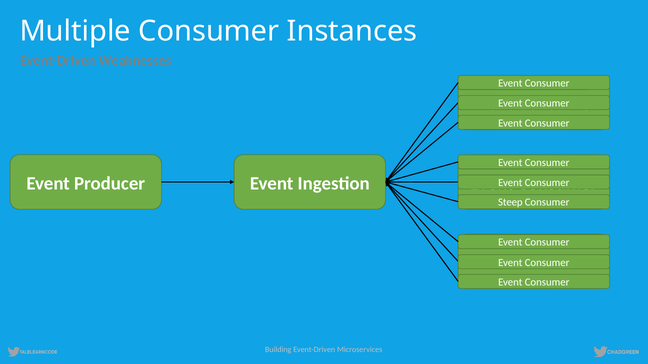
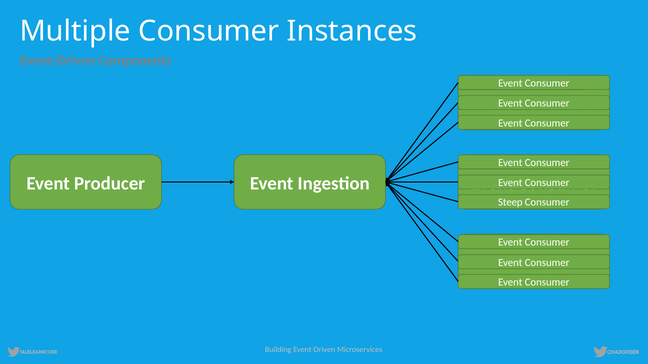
Weaknesses: Weaknesses -> Components
